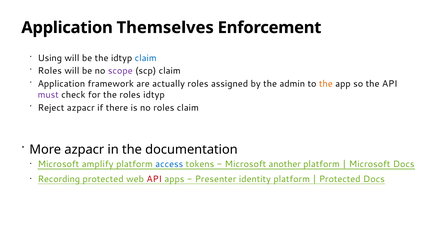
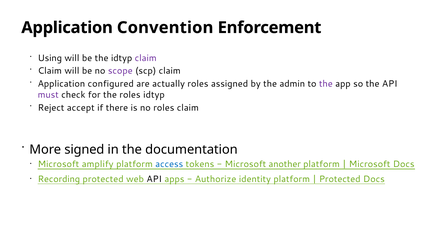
Themselves: Themselves -> Convention
claim at (146, 58) colour: blue -> purple
Roles at (50, 71): Roles -> Claim
framework: framework -> configured
the at (326, 84) colour: orange -> purple
Reject azpacr: azpacr -> accept
More azpacr: azpacr -> signed
API at (154, 179) colour: red -> black
Presenter: Presenter -> Authorize
